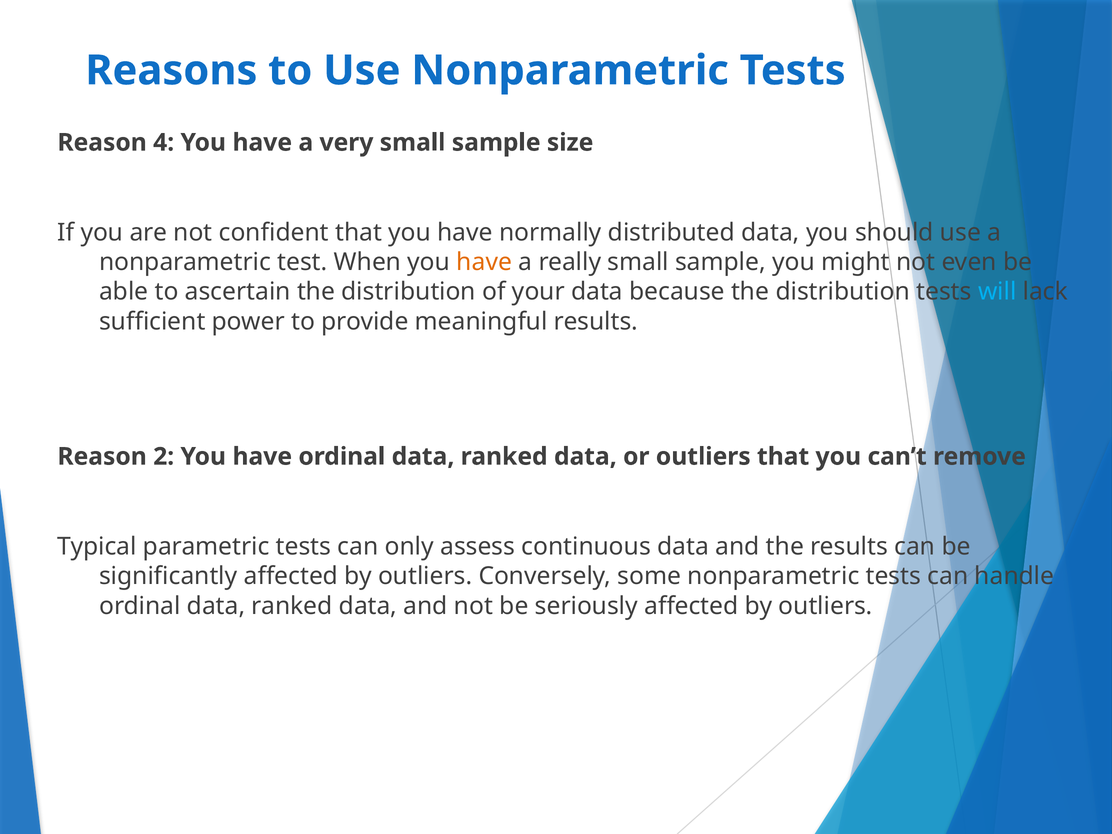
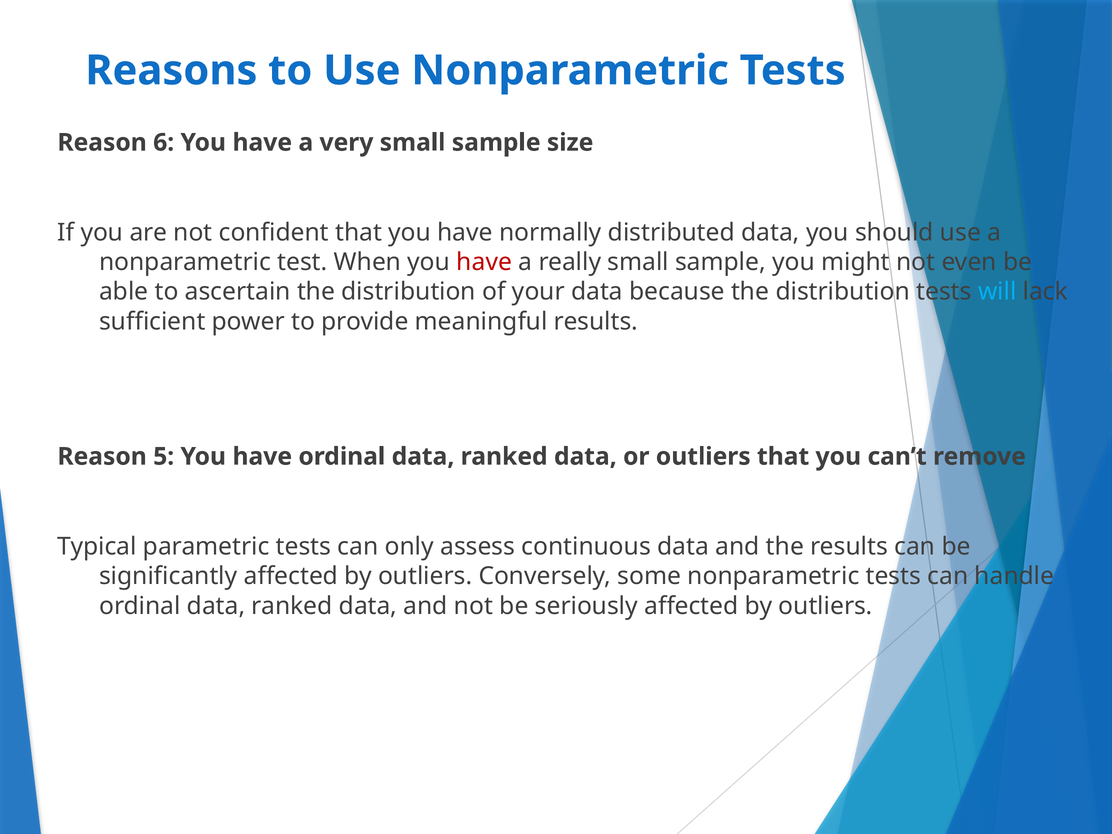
4: 4 -> 6
have at (484, 262) colour: orange -> red
2: 2 -> 5
